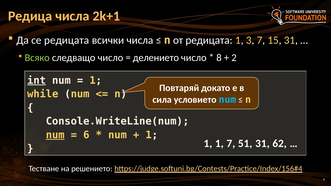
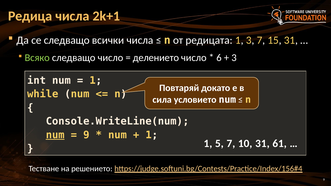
се редицата: редицата -> следващо
8: 8 -> 6
2 at (234, 58): 2 -> 3
int underline: present -> none
num at (227, 100) colour: light blue -> white
6 at (86, 135): 6 -> 9
1 1: 1 -> 5
51: 51 -> 10
62: 62 -> 61
